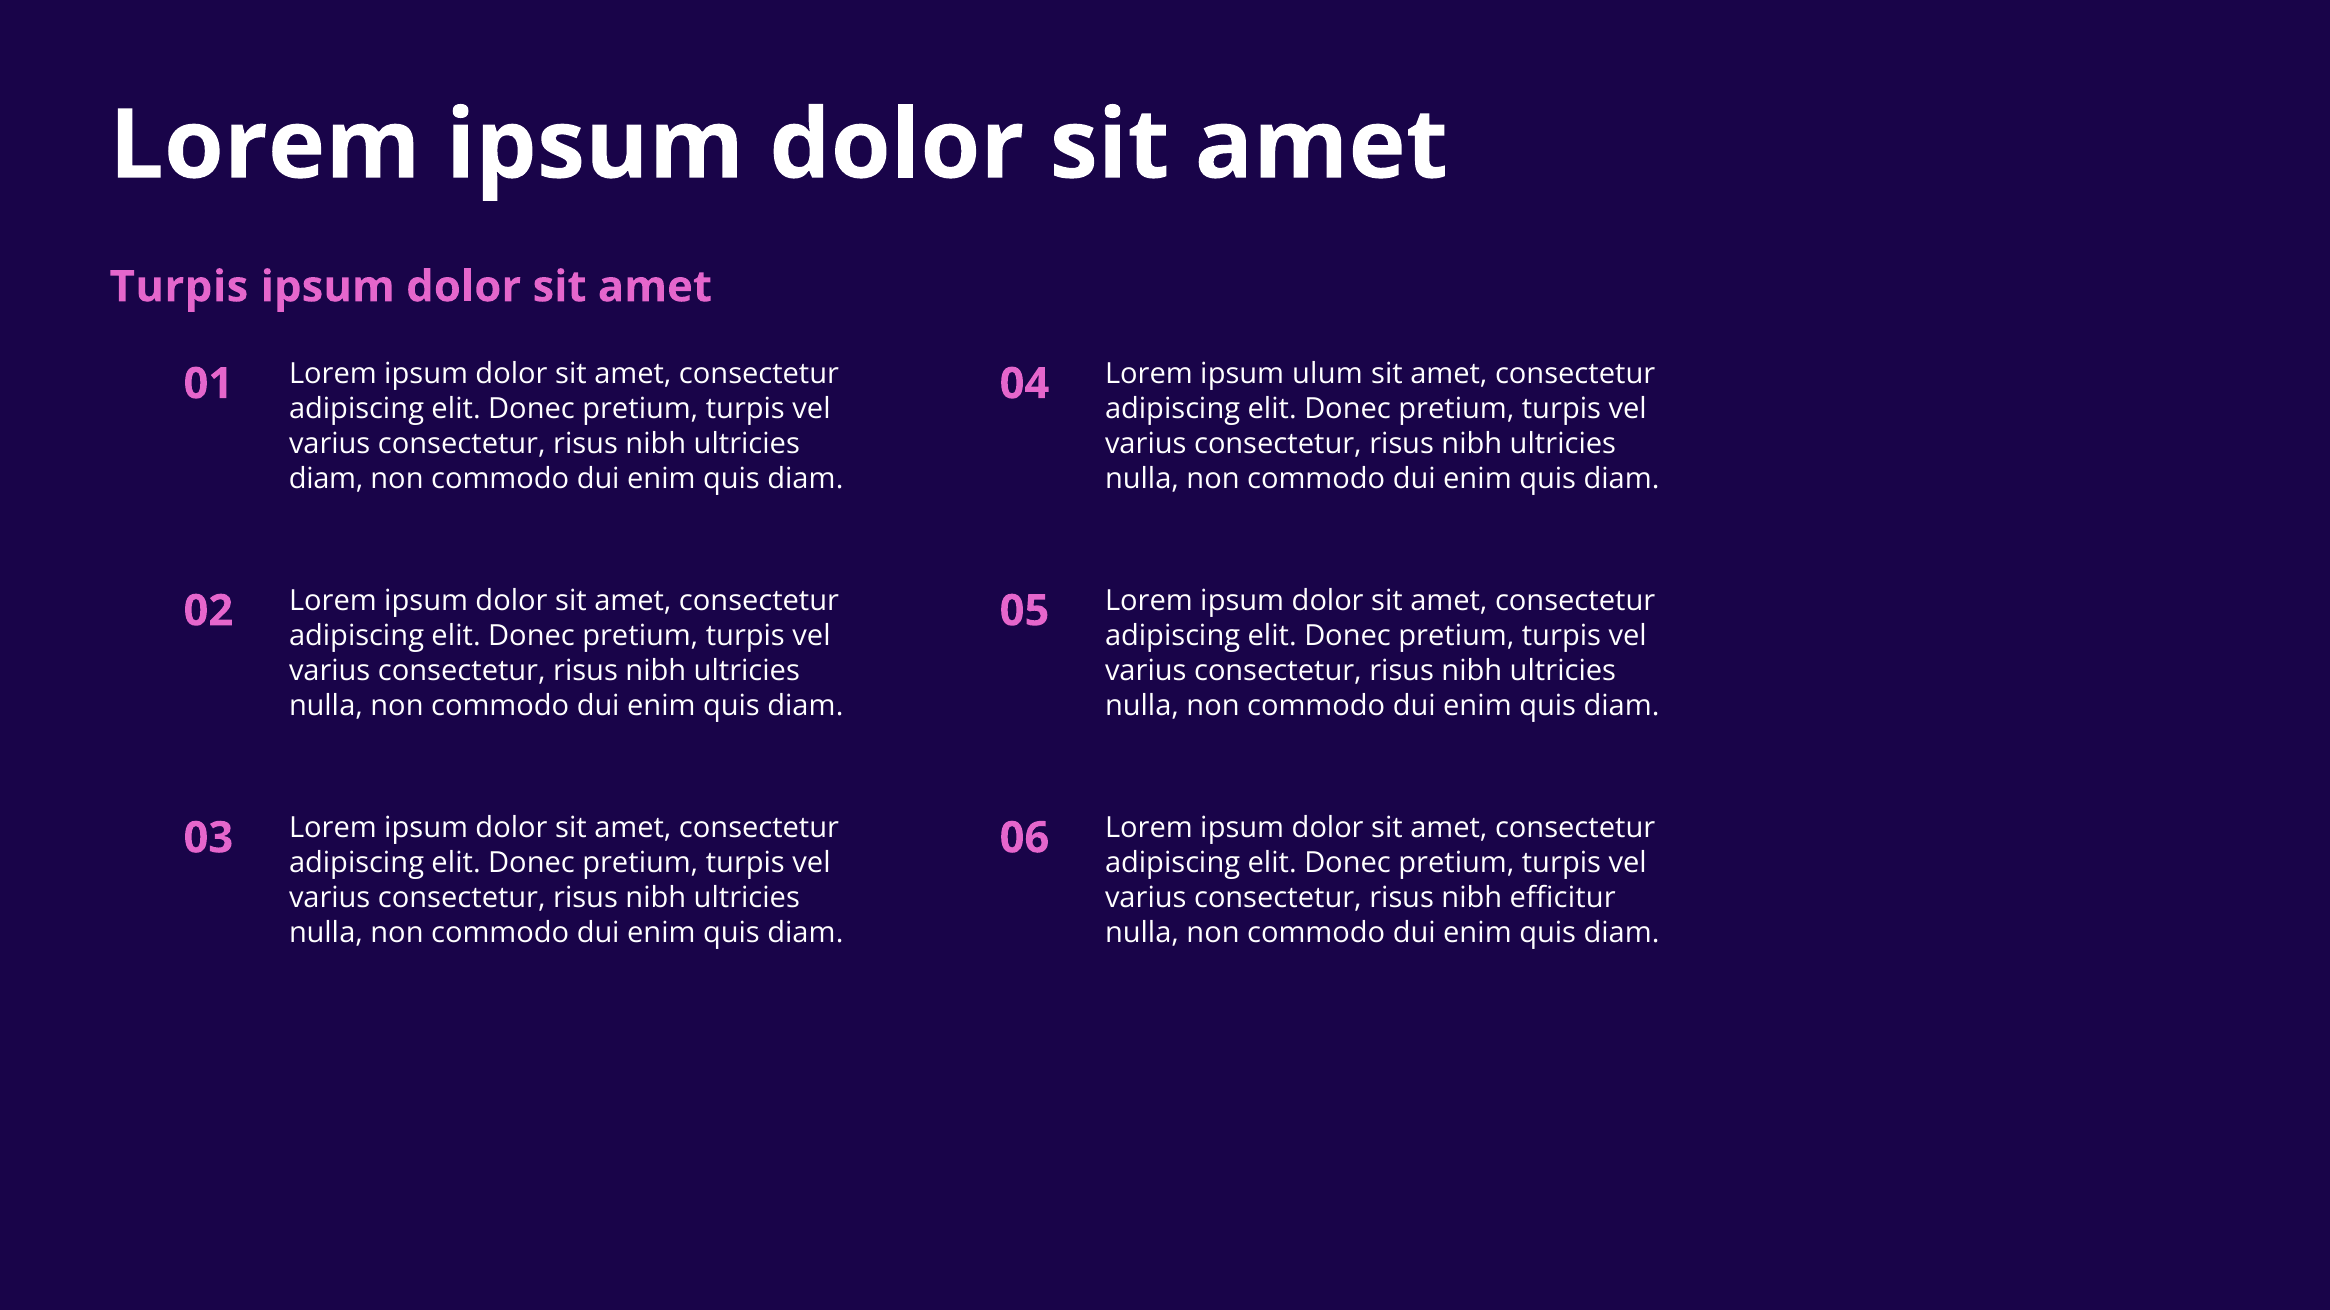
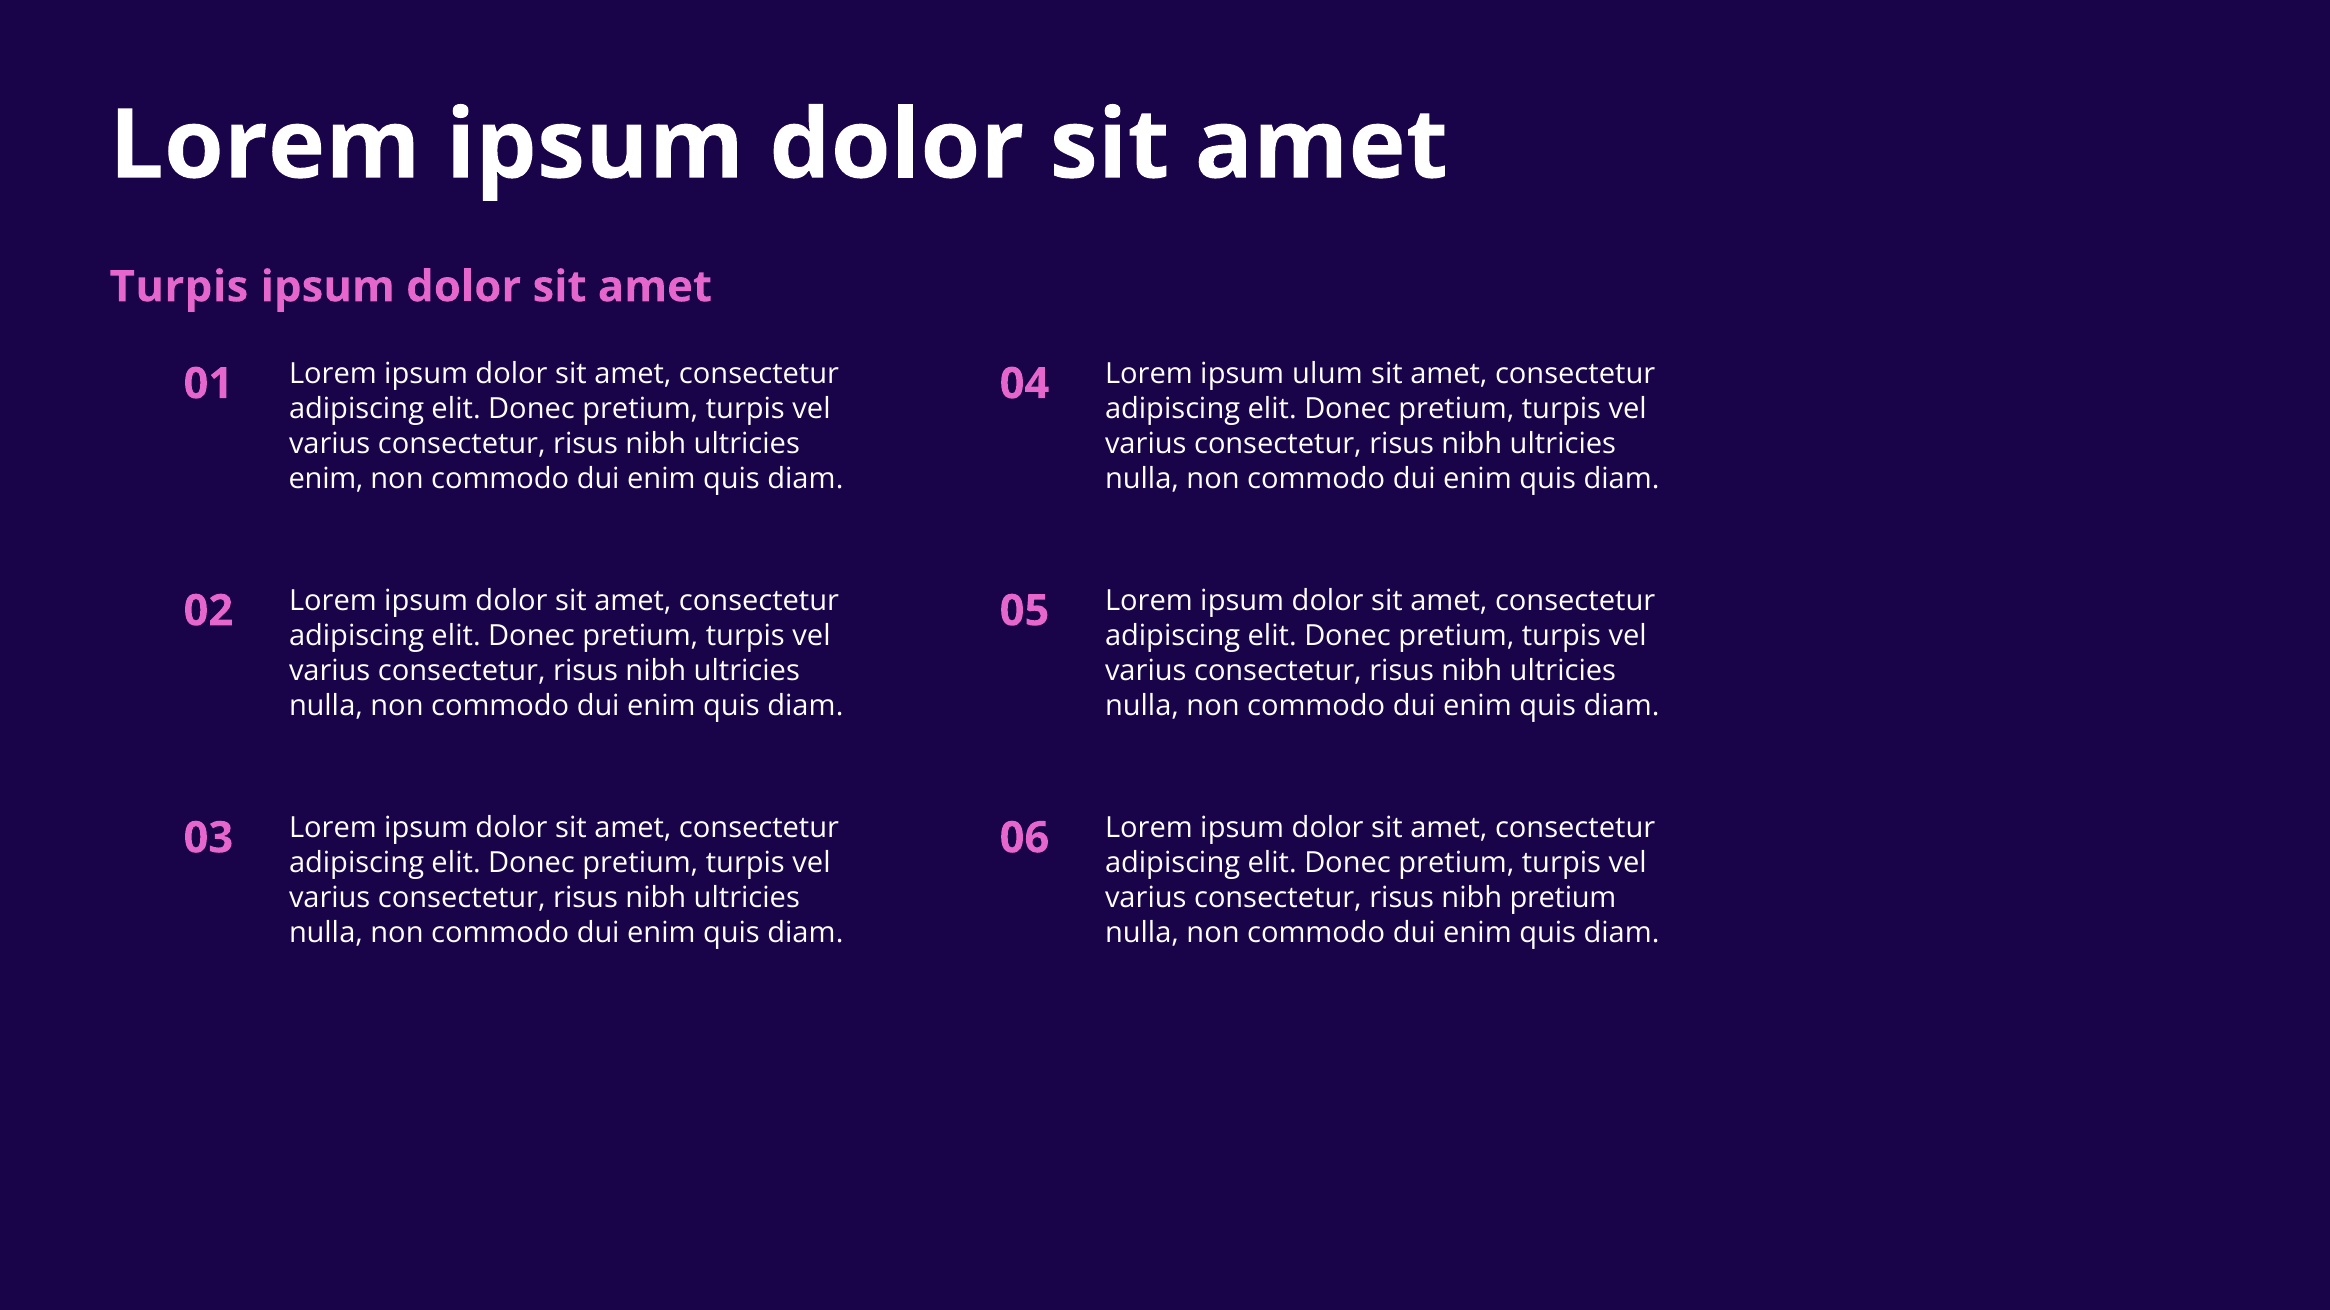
diam at (326, 479): diam -> enim
nibh efficitur: efficitur -> pretium
